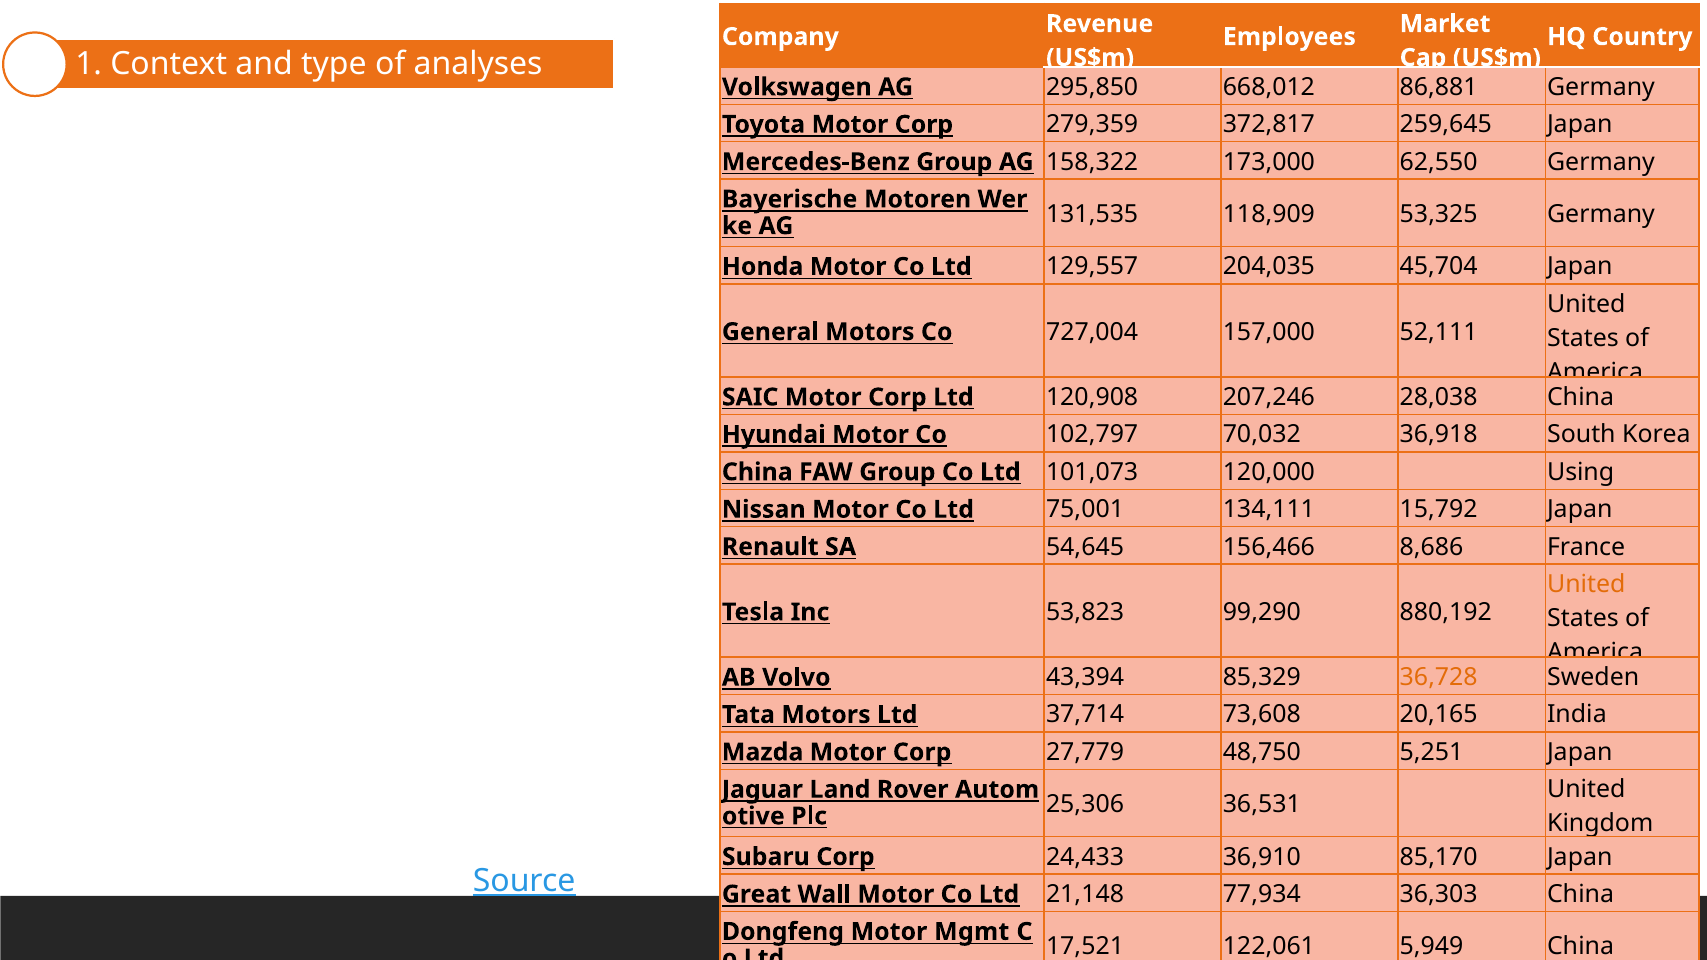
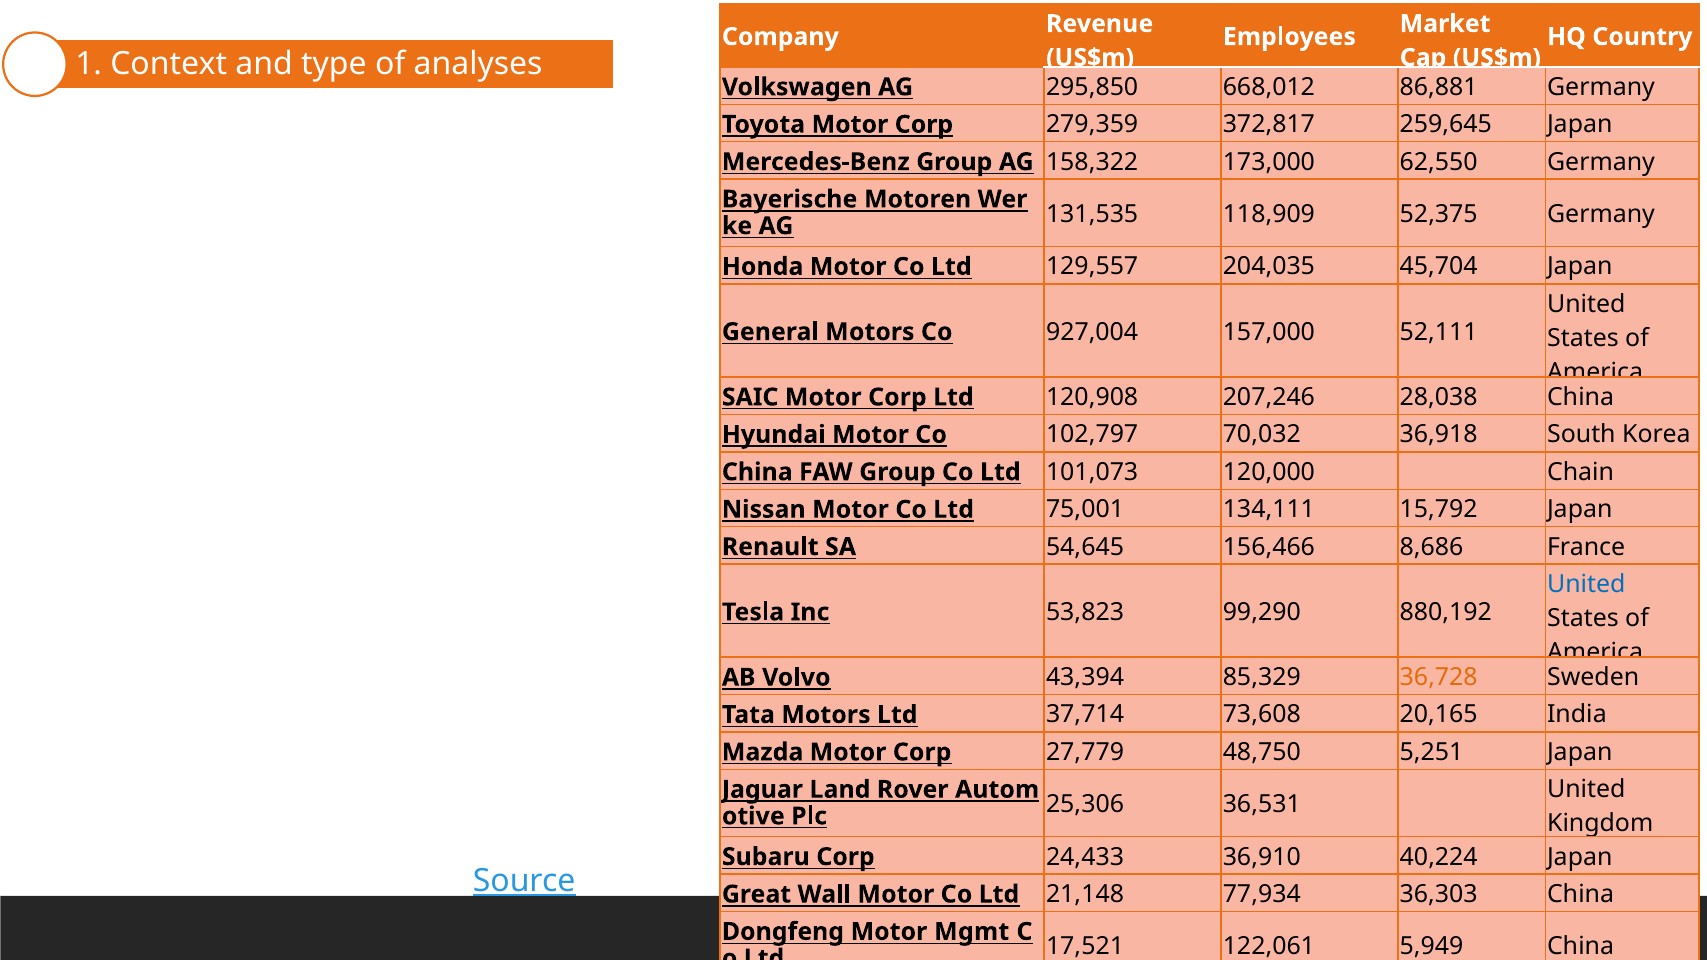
53,325: 53,325 -> 52,375
727,004: 727,004 -> 927,004
Using: Using -> Chain
United at (1586, 584) colour: orange -> blue
85,170: 85,170 -> 40,224
